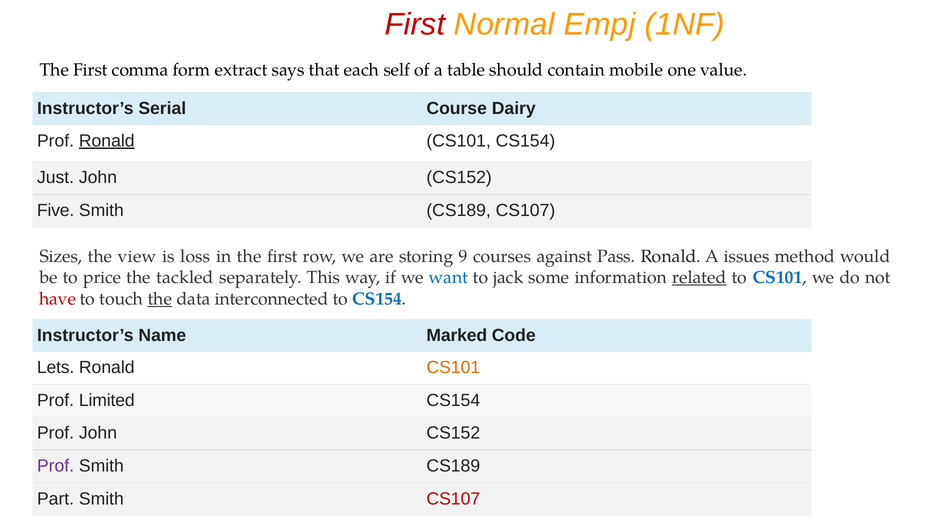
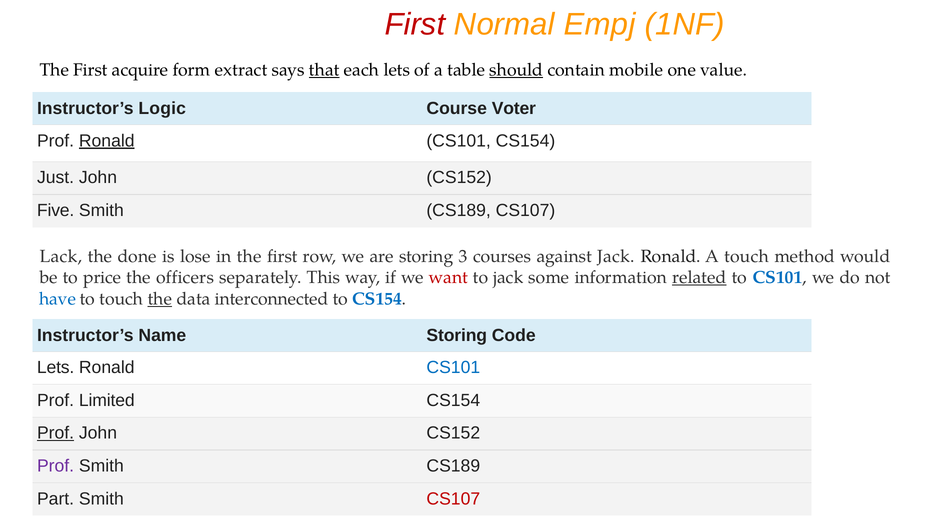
comma: comma -> acquire
that underline: none -> present
each self: self -> lets
should underline: none -> present
Serial: Serial -> Logic
Dairy: Dairy -> Voter
Sizes: Sizes -> Lack
view: view -> done
loss: loss -> lose
9: 9 -> 3
against Pass: Pass -> Jack
A issues: issues -> touch
tackled: tackled -> officers
want colour: blue -> red
have colour: red -> blue
Name Marked: Marked -> Storing
CS101 at (453, 368) colour: orange -> blue
Prof at (56, 433) underline: none -> present
